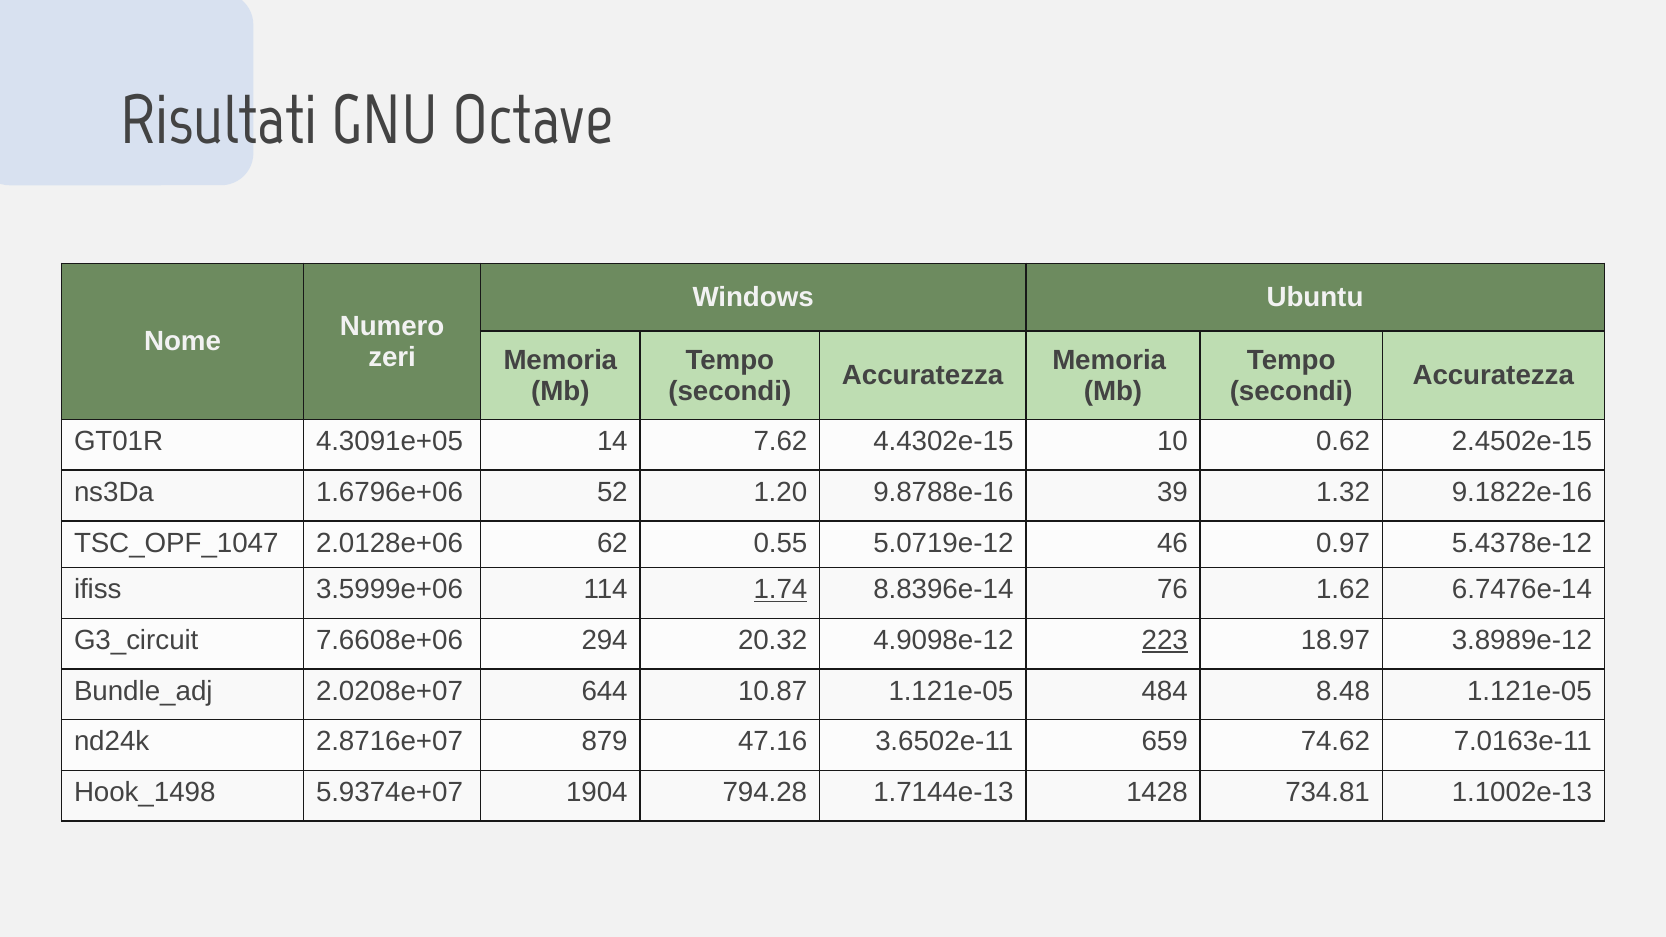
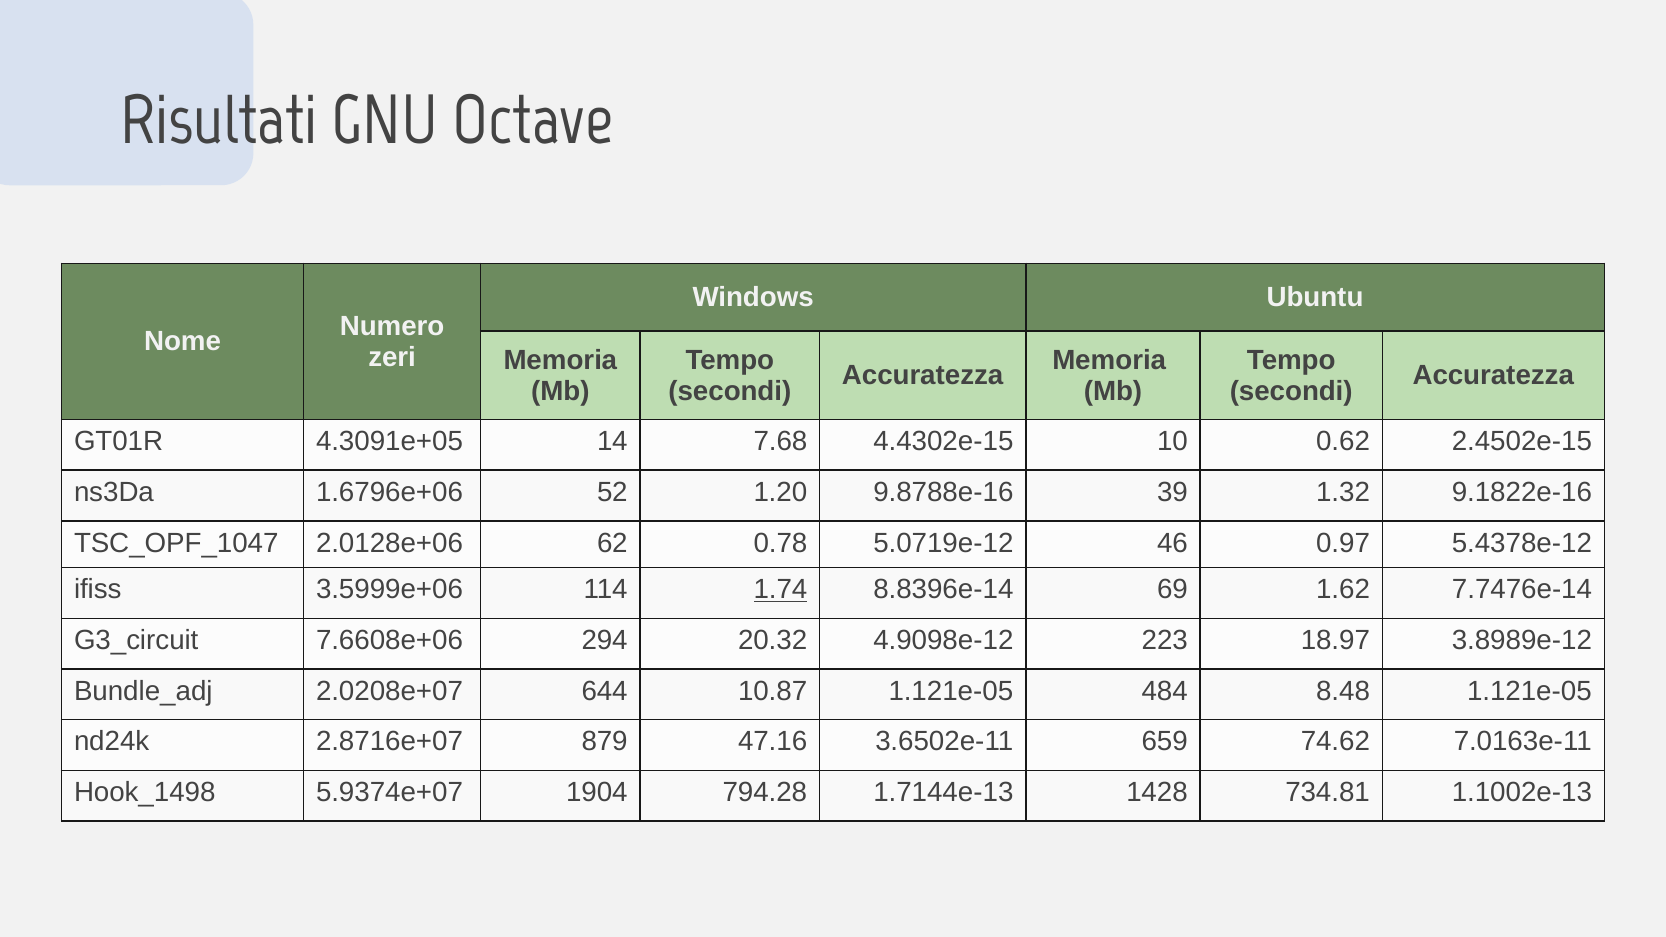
7.62: 7.62 -> 7.68
0.55: 0.55 -> 0.78
76: 76 -> 69
6.7476e-14: 6.7476e-14 -> 7.7476e-14
223 underline: present -> none
